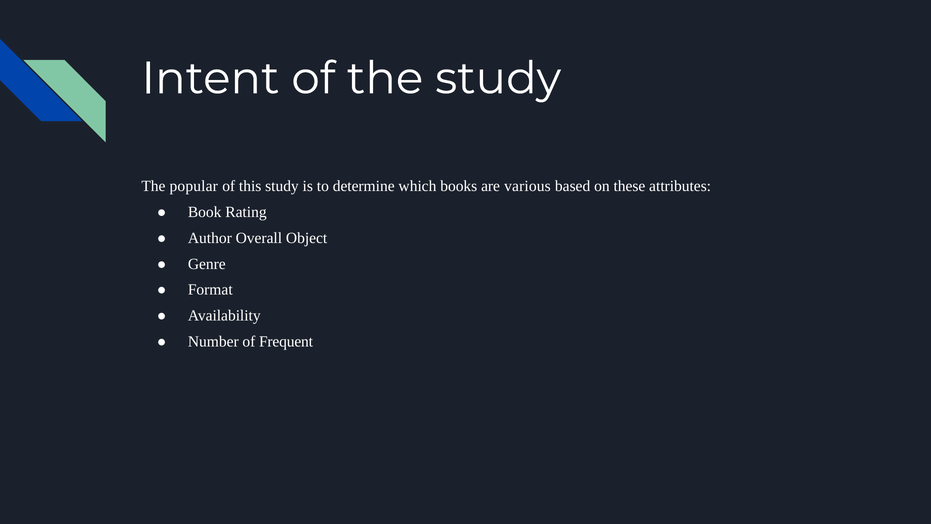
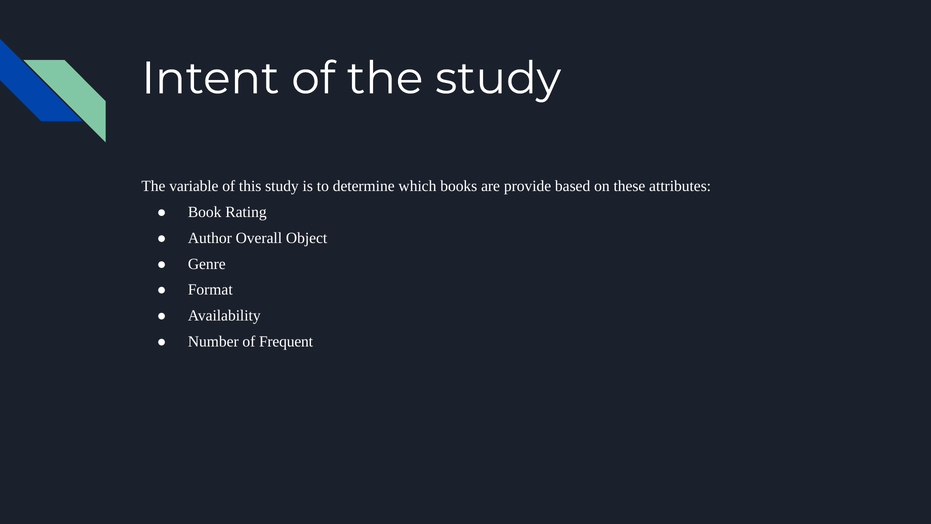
popular: popular -> variable
various: various -> provide
